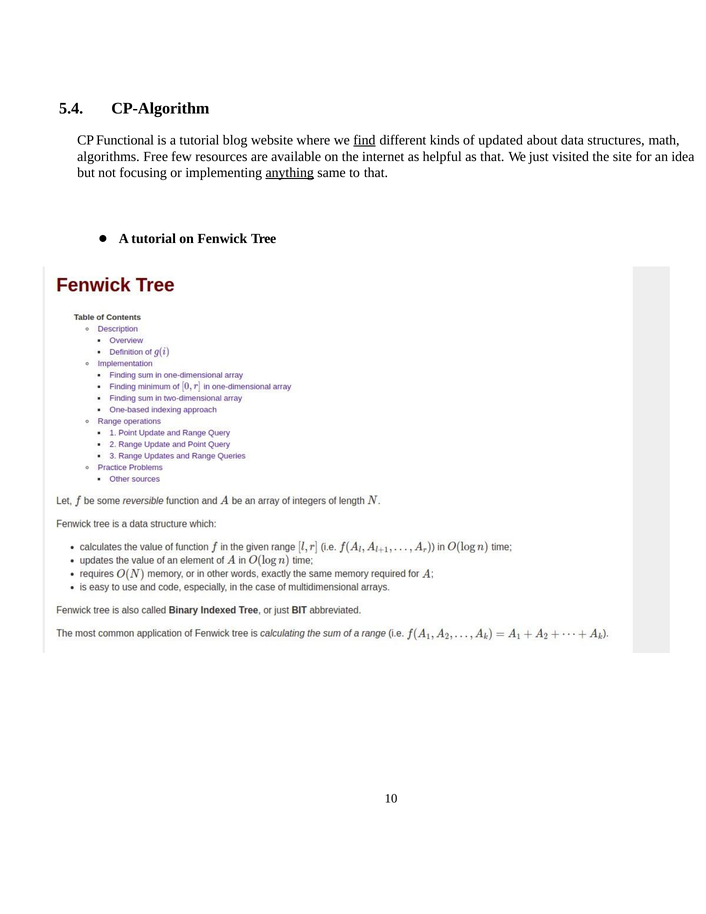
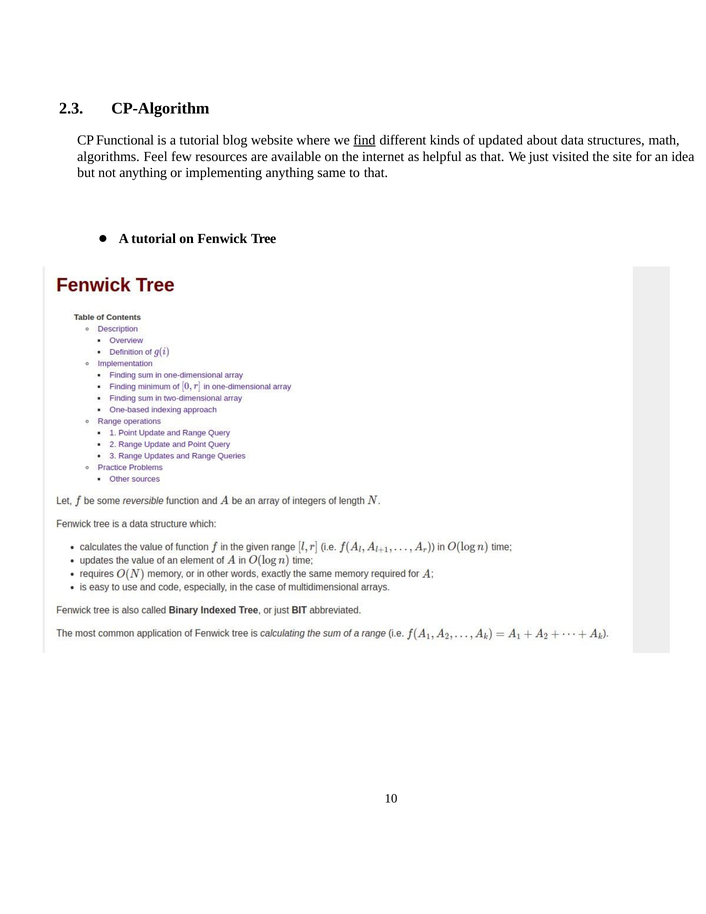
5.4: 5.4 -> 2.3
Free: Free -> Feel
not focusing: focusing -> anything
anything at (290, 173) underline: present -> none
